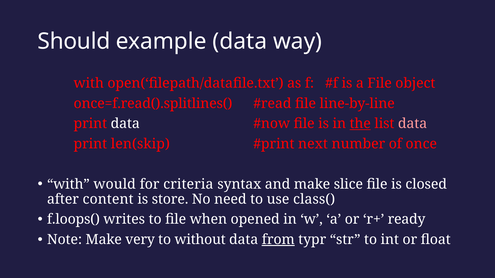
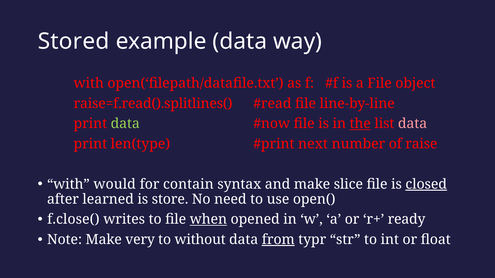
Should: Should -> Stored
once=f.read().splitlines(: once=f.read().splitlines( -> raise=f.read().splitlines(
data at (125, 124) colour: white -> light green
len(skip: len(skip -> len(type
once: once -> raise
criteria: criteria -> contain
closed underline: none -> present
content: content -> learned
class(: class( -> open(
f.loops(: f.loops( -> f.close(
when underline: none -> present
